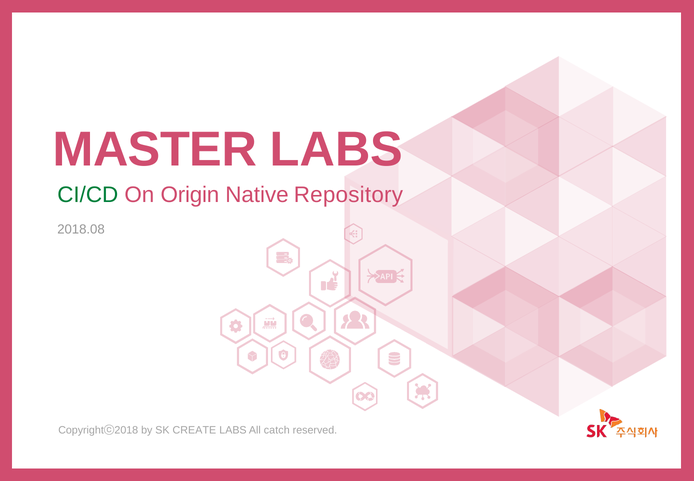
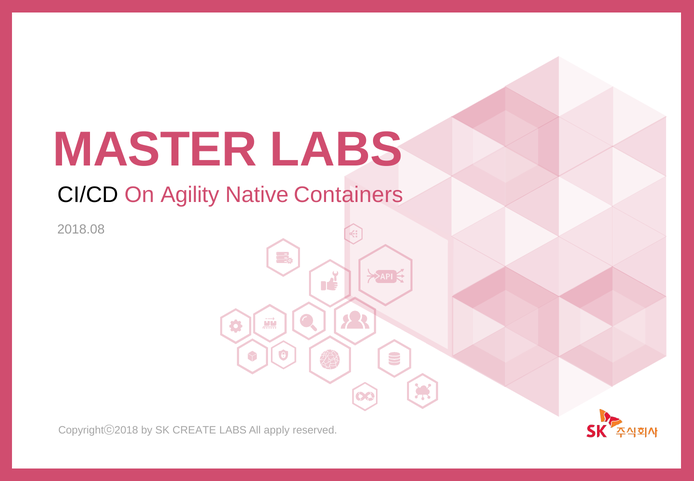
CI/CD colour: green -> black
Origin: Origin -> Agility
Repository: Repository -> Containers
catch: catch -> apply
